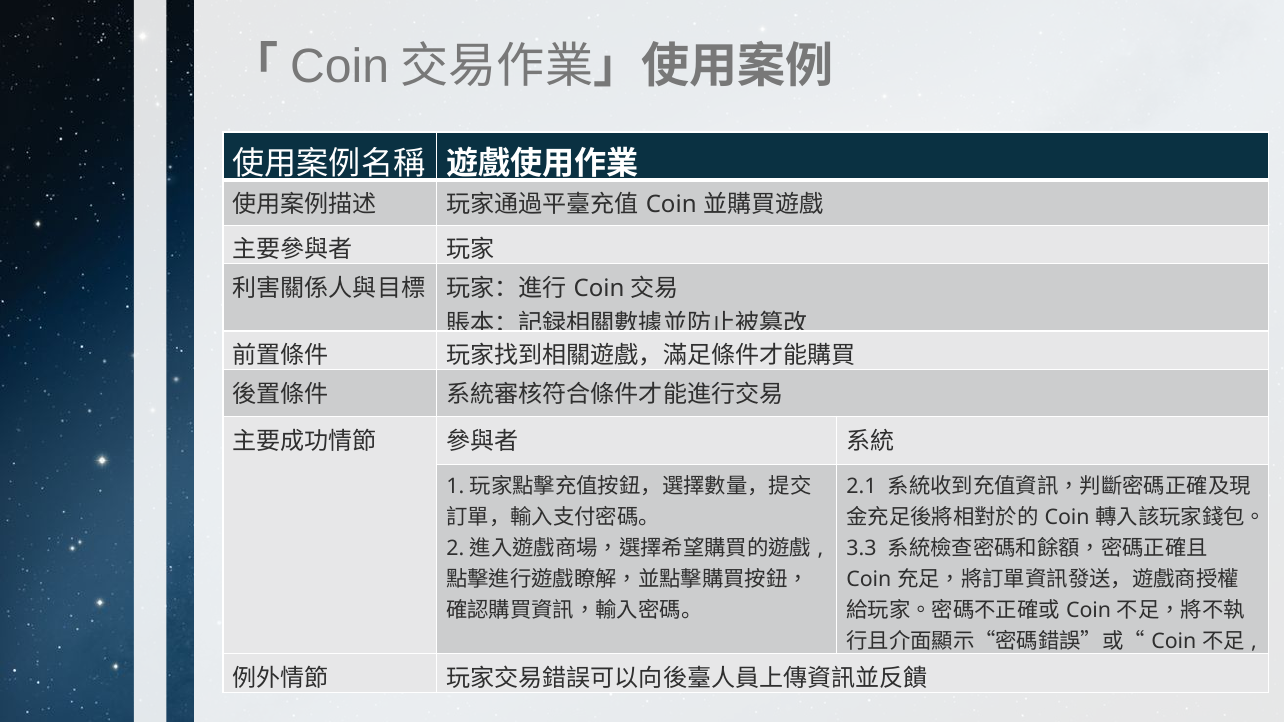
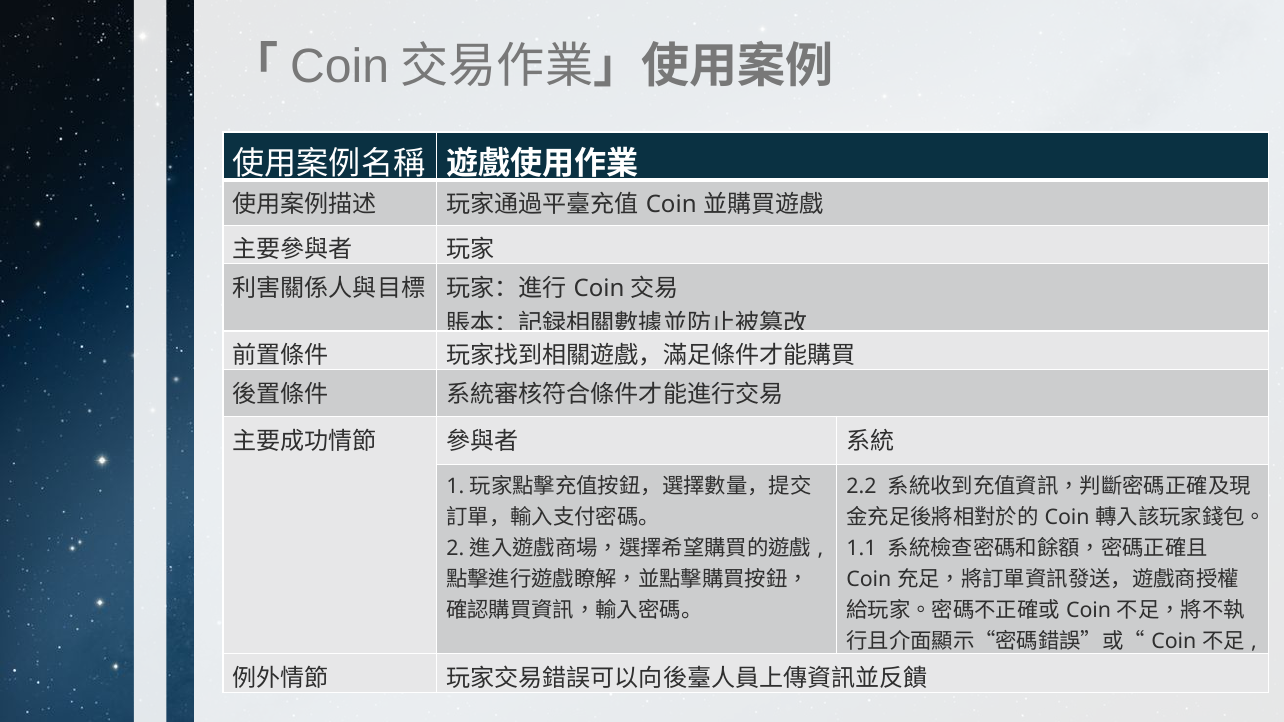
2.1: 2.1 -> 2.2
3.3: 3.3 -> 1.1
